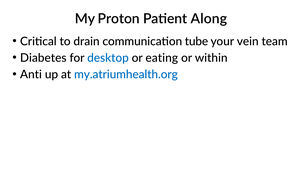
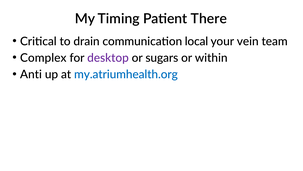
Proton: Proton -> Timing
Along: Along -> There
tube: tube -> local
Diabetes: Diabetes -> Complex
desktop colour: blue -> purple
eating: eating -> sugars
